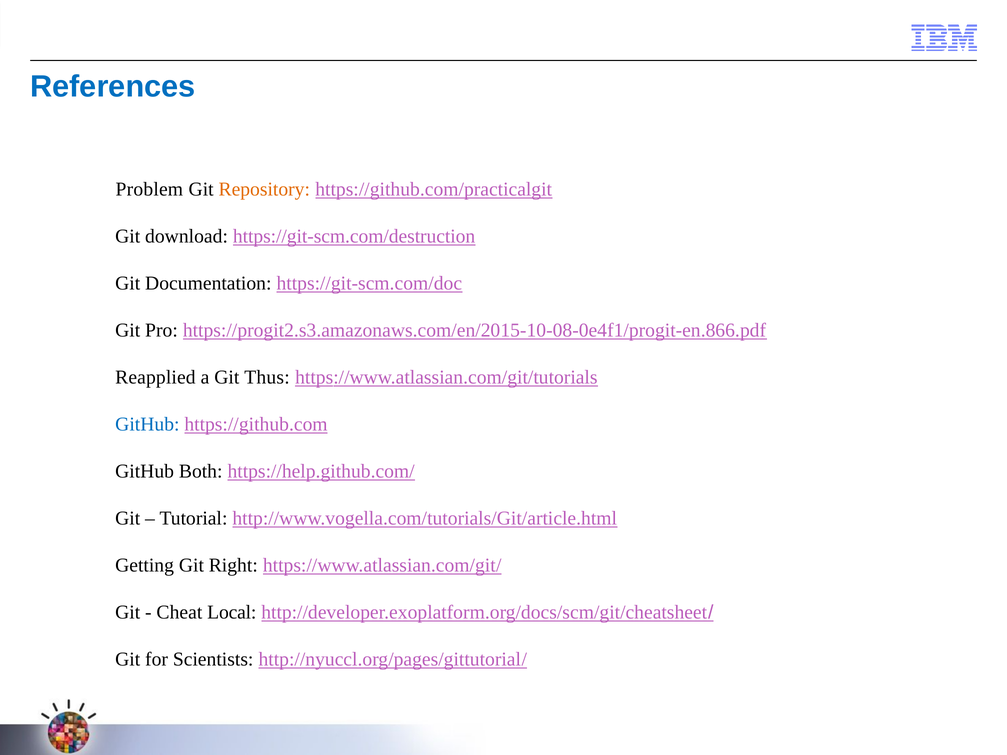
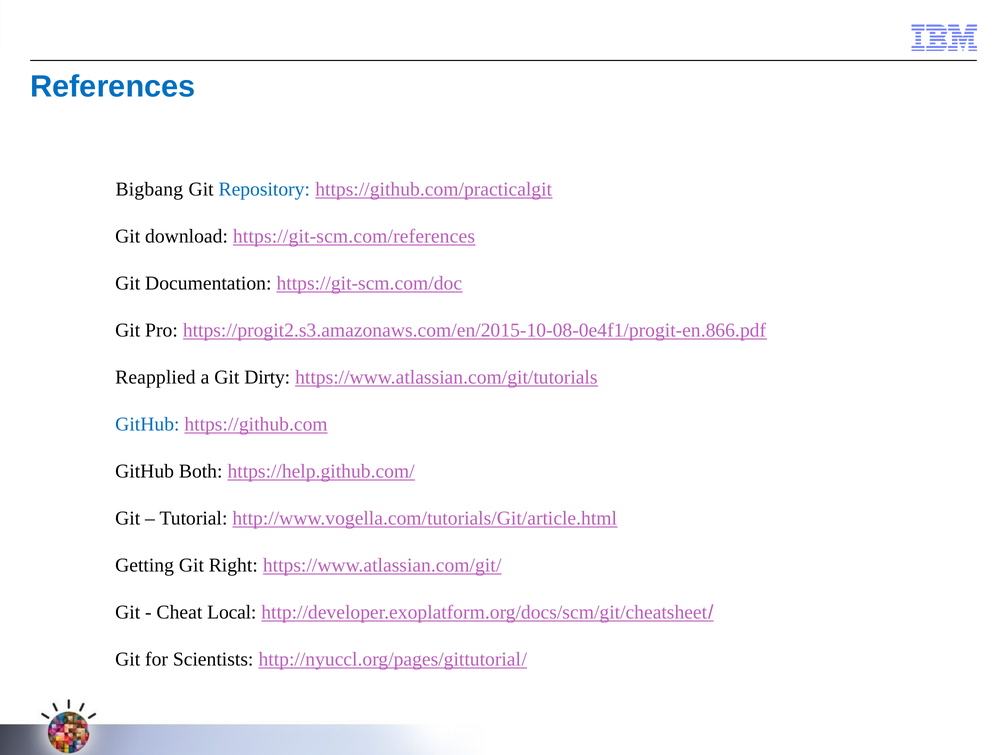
Problem: Problem -> Bigbang
Repository colour: orange -> blue
https://git-scm.com/destruction: https://git-scm.com/destruction -> https://git-scm.com/references
Thus: Thus -> Dirty
